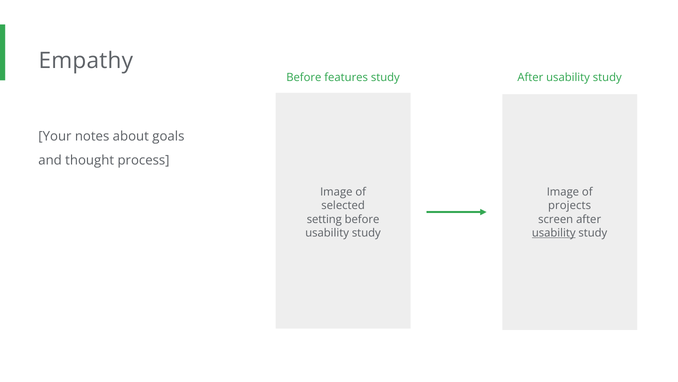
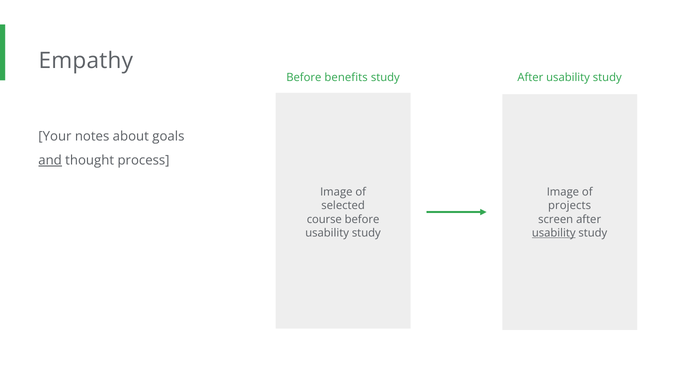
features: features -> benefits
and underline: none -> present
setting: setting -> course
